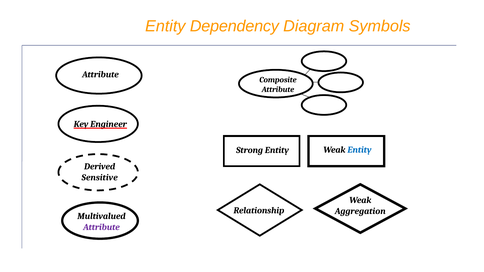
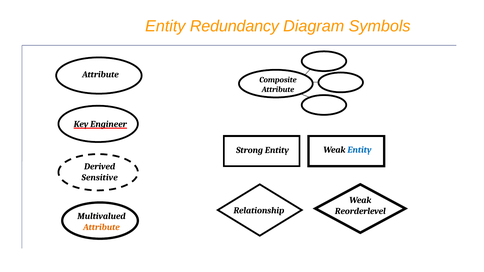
Dependency: Dependency -> Redundancy
Aggregation: Aggregation -> Reorderlevel
Attribute at (101, 227) colour: purple -> orange
